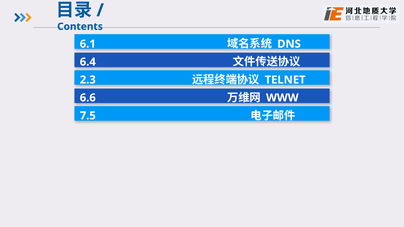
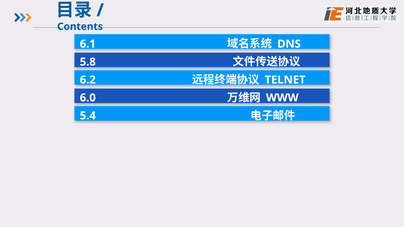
6.4: 6.4 -> 5.8
2.3: 2.3 -> 6.2
6.6: 6.6 -> 6.0
7.5: 7.5 -> 5.4
